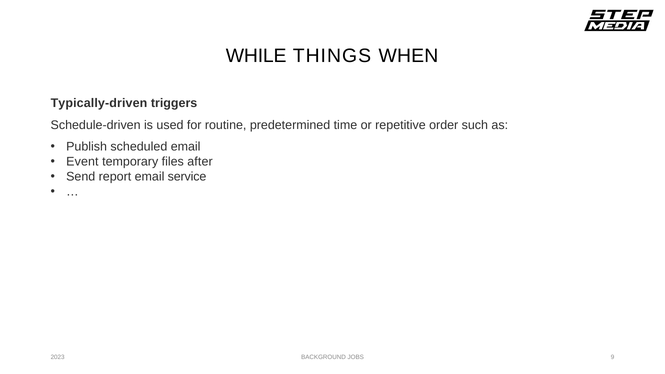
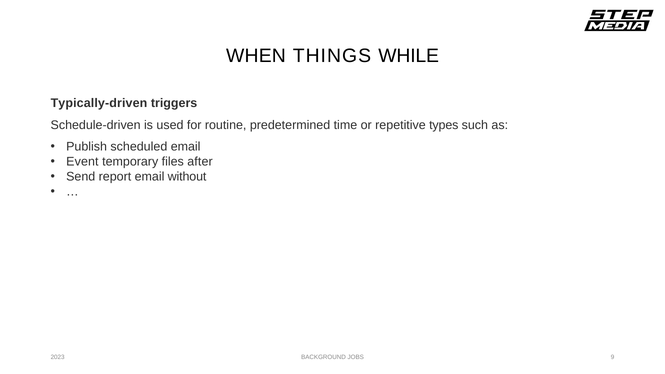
WHILE: WHILE -> WHEN
WHEN: WHEN -> WHILE
order: order -> types
service: service -> without
